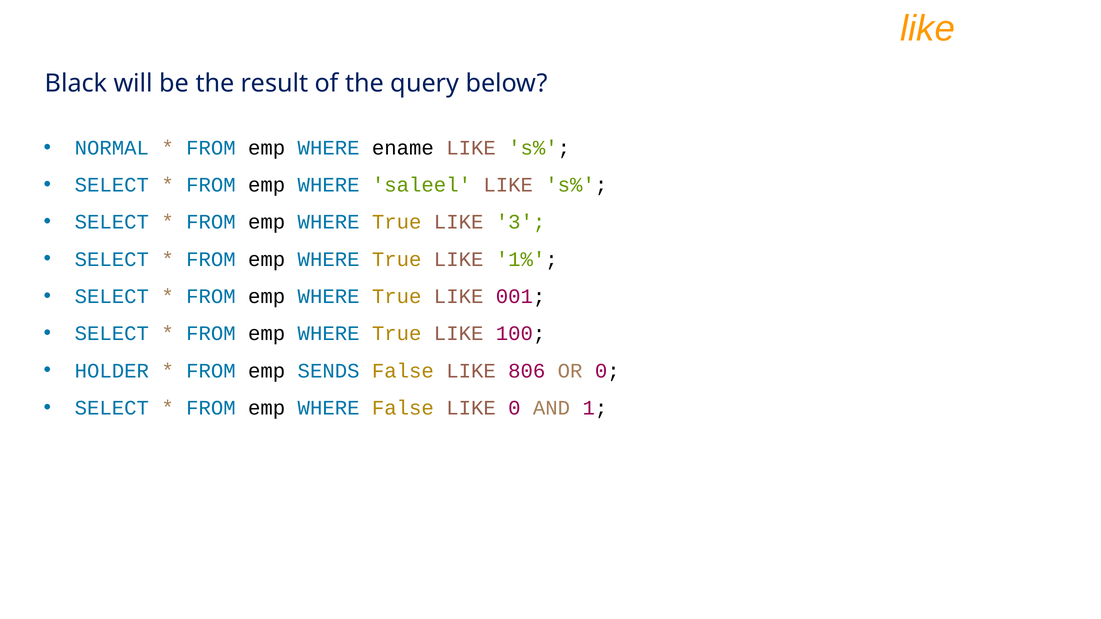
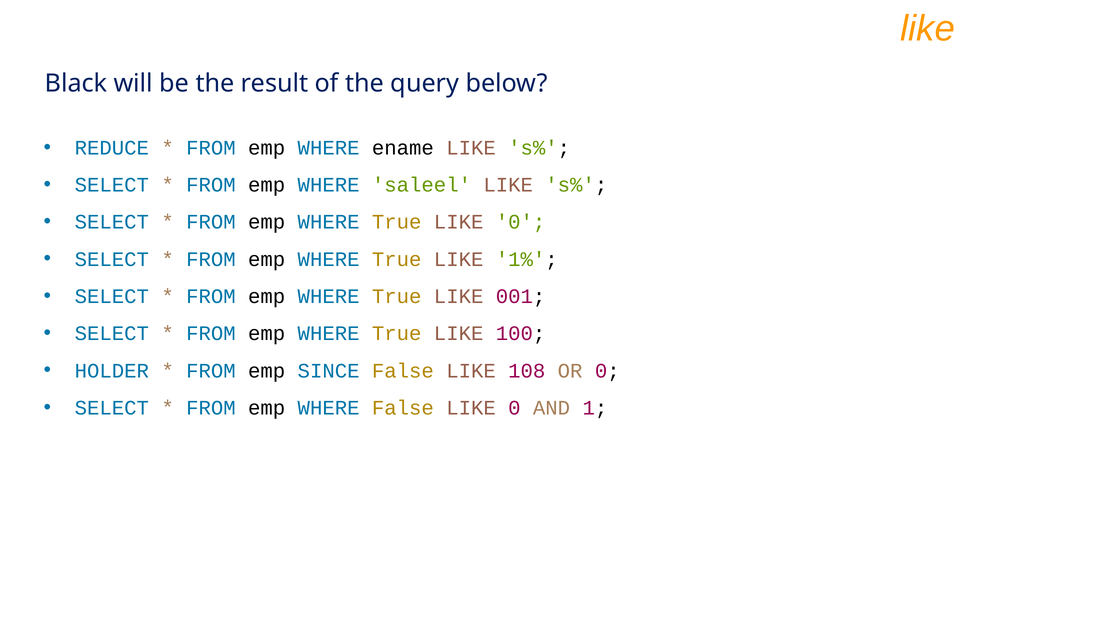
NORMAL: NORMAL -> REDUCE
True LIKE 3: 3 -> 0
SENDS: SENDS -> SINCE
806: 806 -> 108
